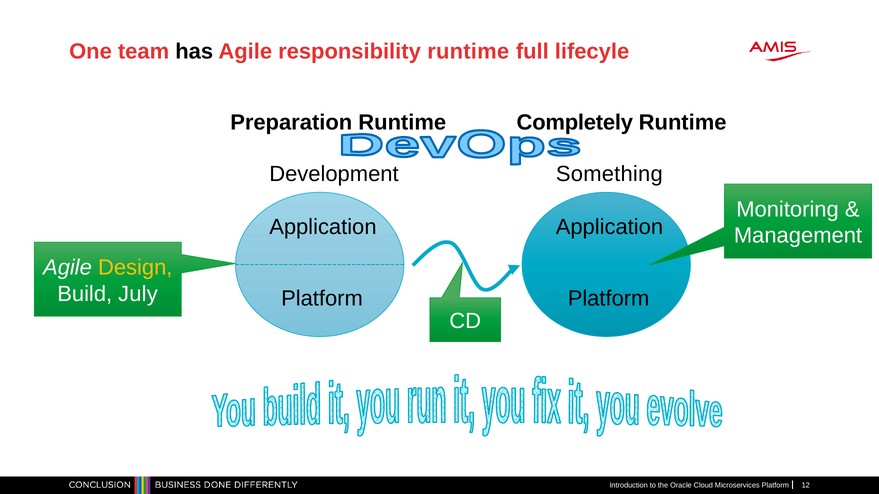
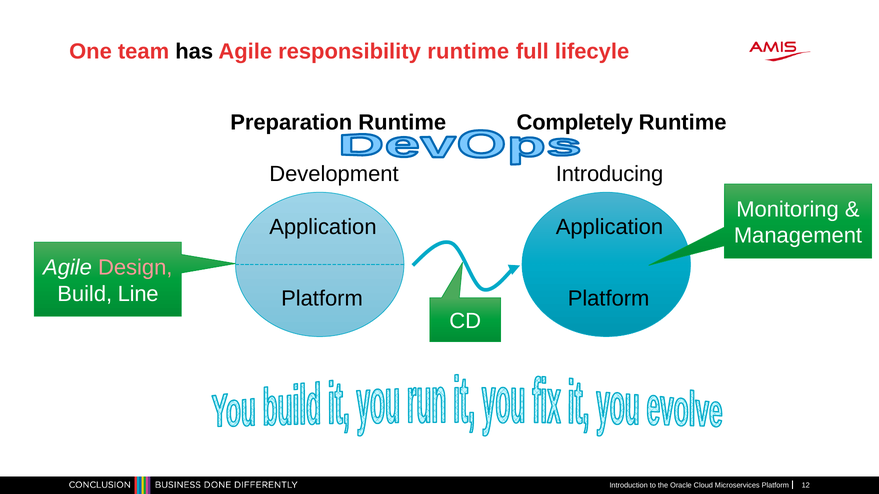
Something: Something -> Introducing
Design colour: yellow -> pink
July: July -> Line
